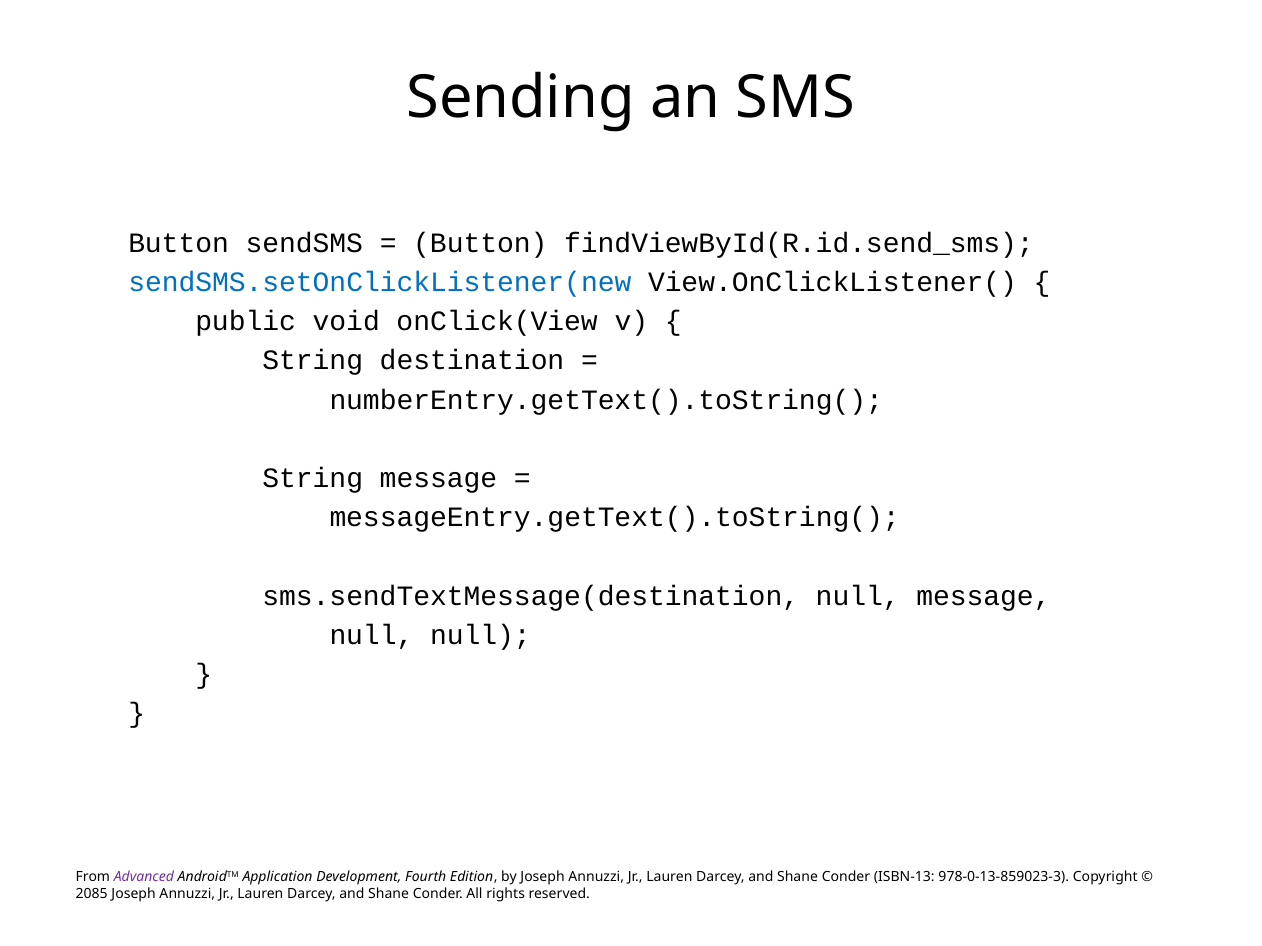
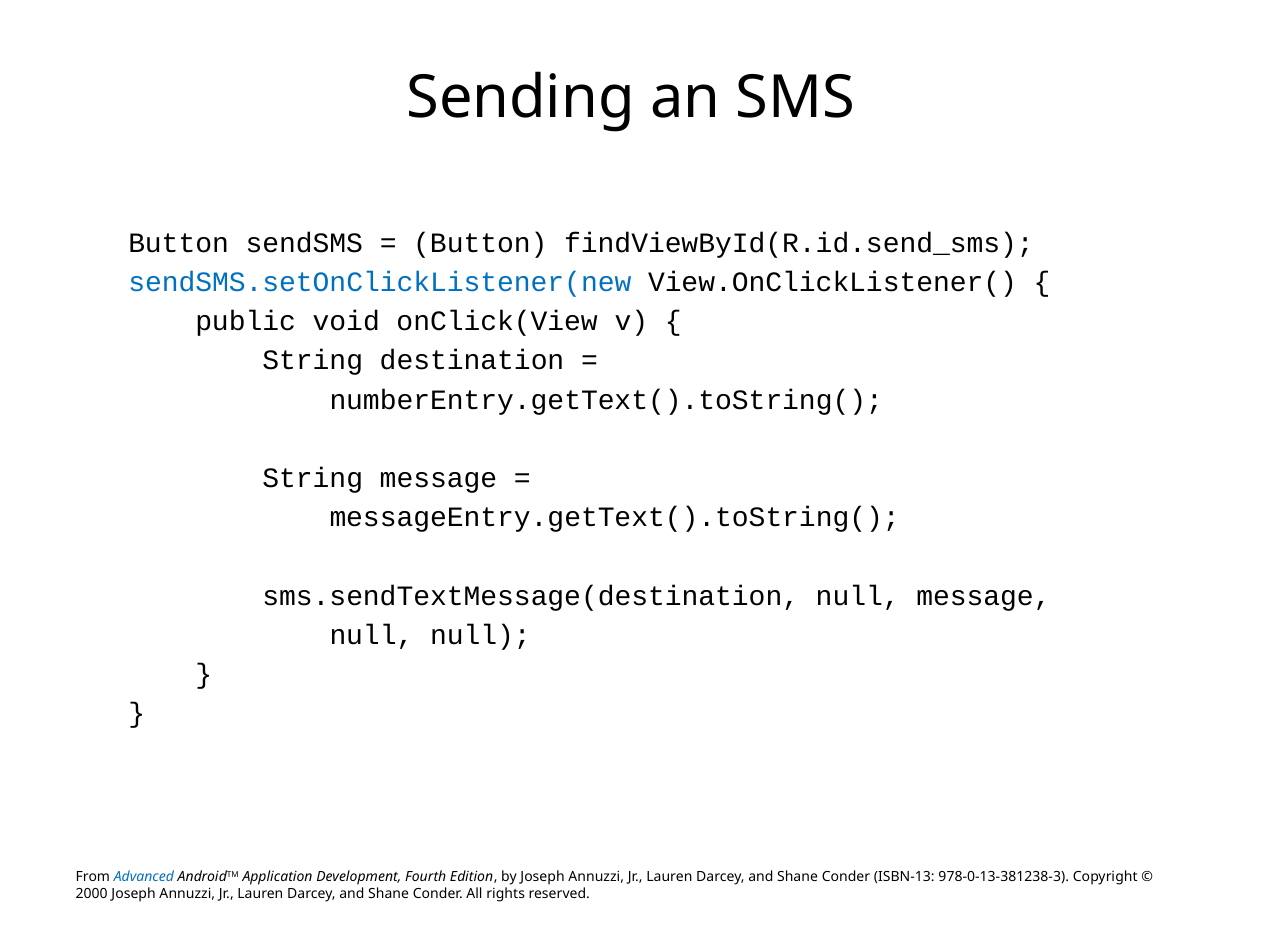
Advanced colour: purple -> blue
978-0-13-859023-3: 978-0-13-859023-3 -> 978-0-13-381238-3
2085: 2085 -> 2000
